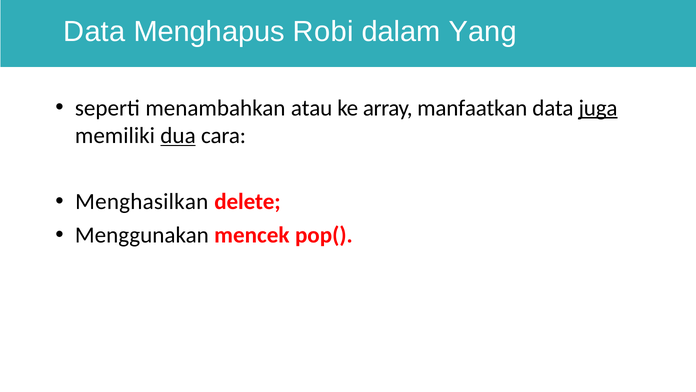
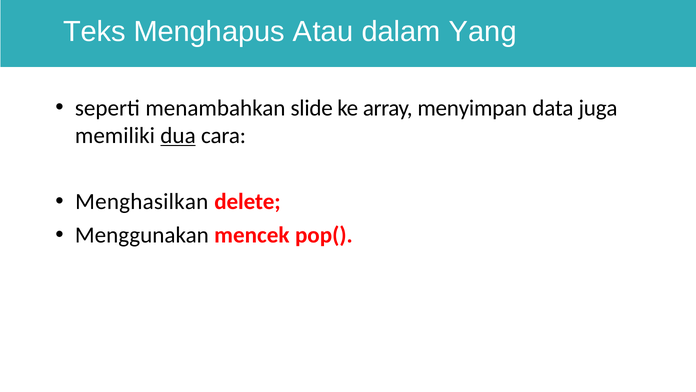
Data at (94, 32): Data -> Teks
Robi: Robi -> Atau
atau: atau -> slide
manfaatkan: manfaatkan -> menyimpan
juga underline: present -> none
